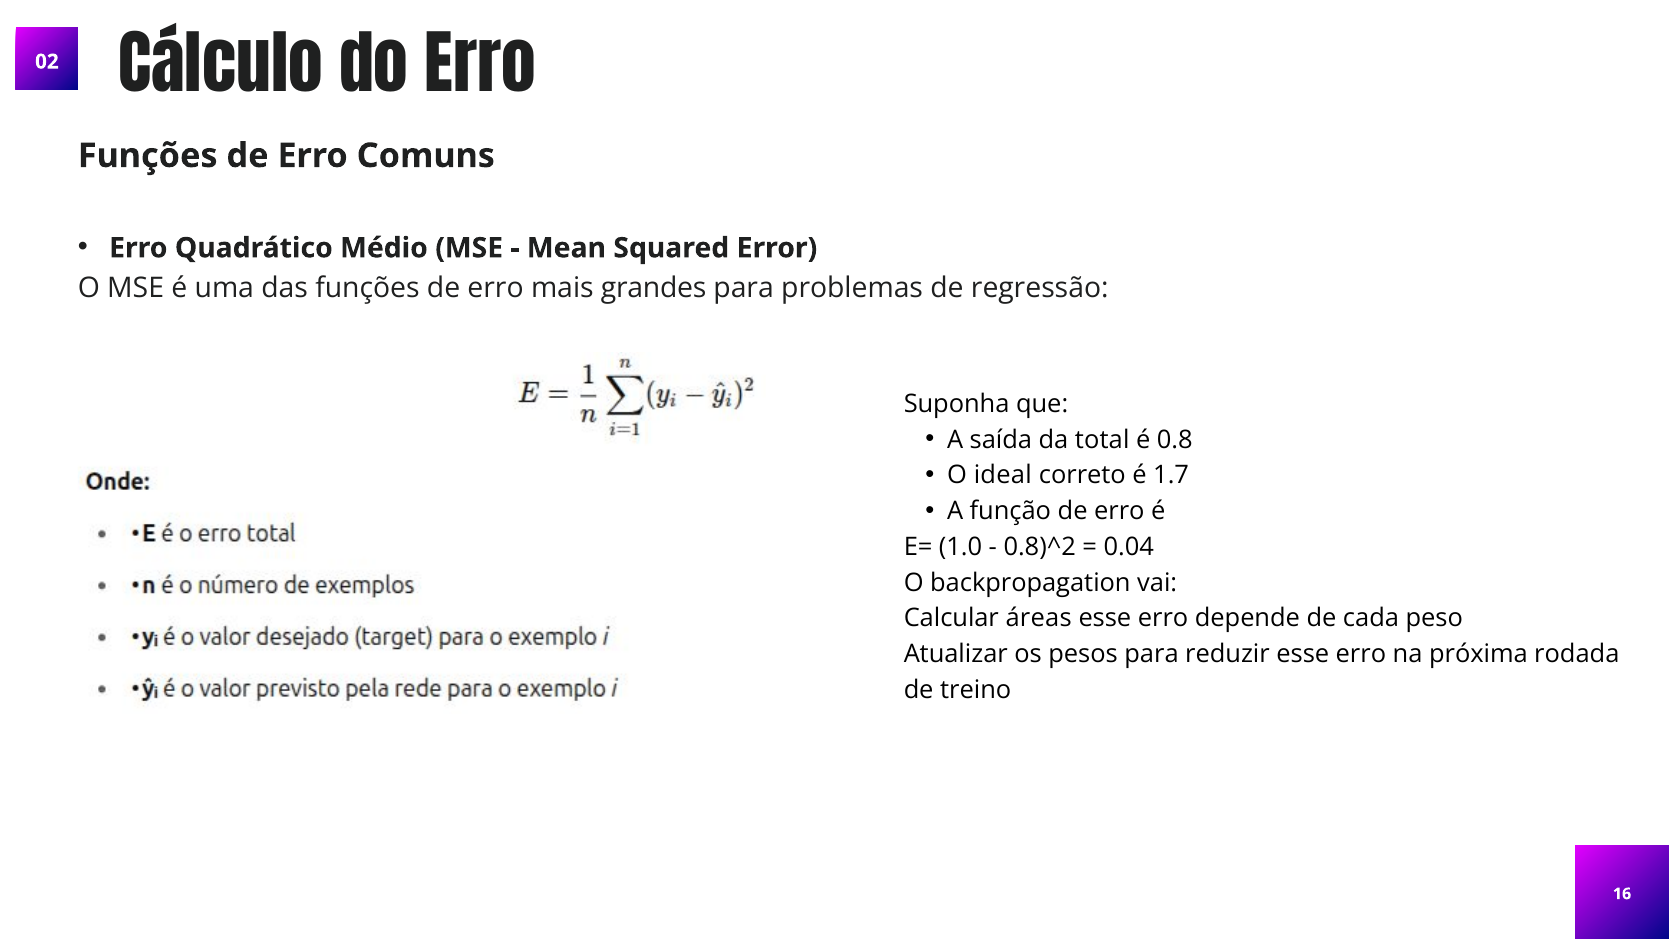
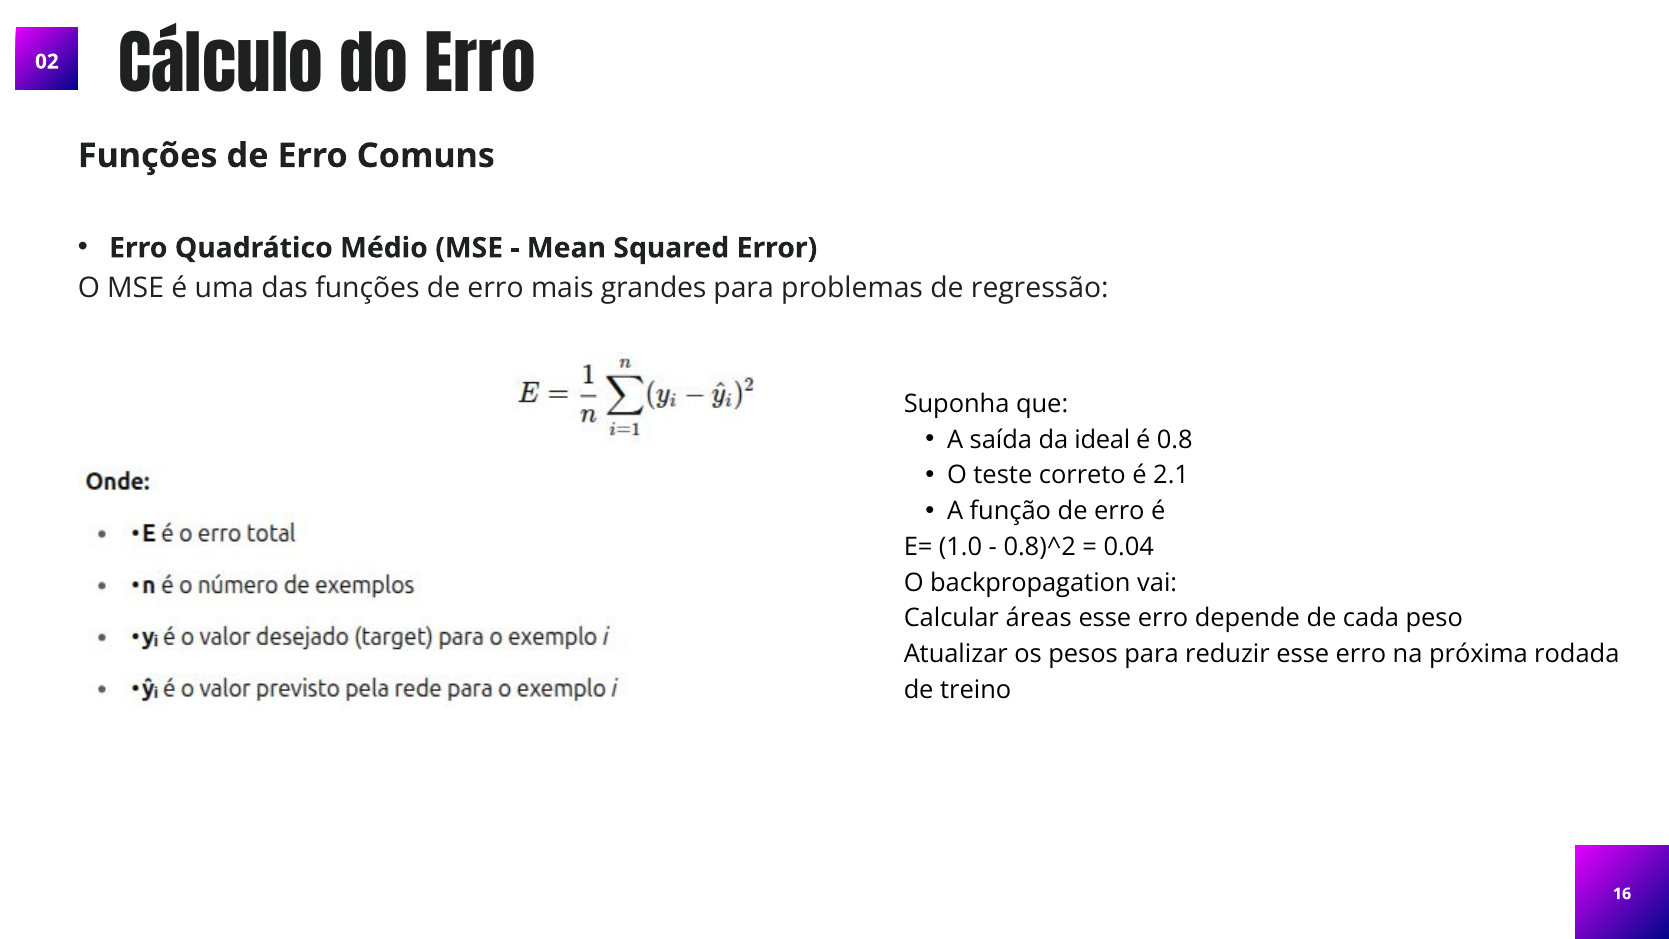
total: total -> ideal
ideal: ideal -> teste
1.7: 1.7 -> 2.1
